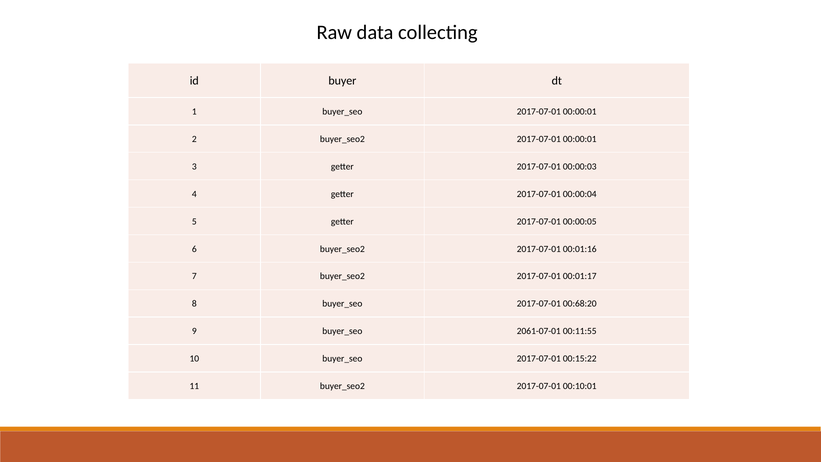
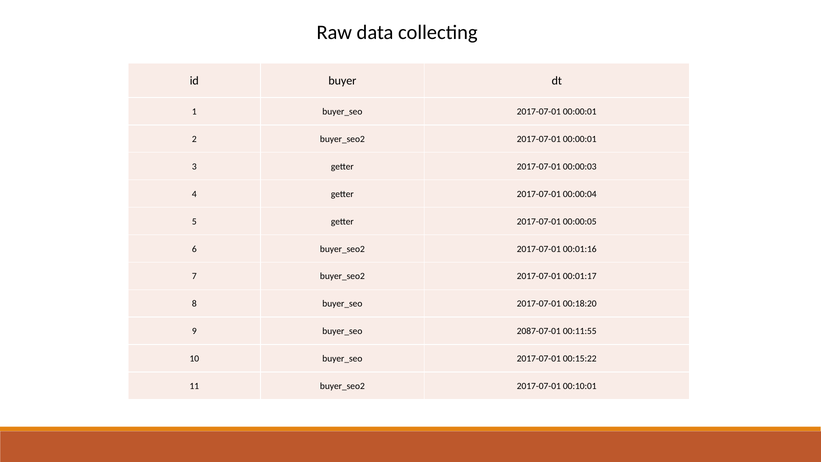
00:68:20: 00:68:20 -> 00:18:20
2061-07-01: 2061-07-01 -> 2087-07-01
